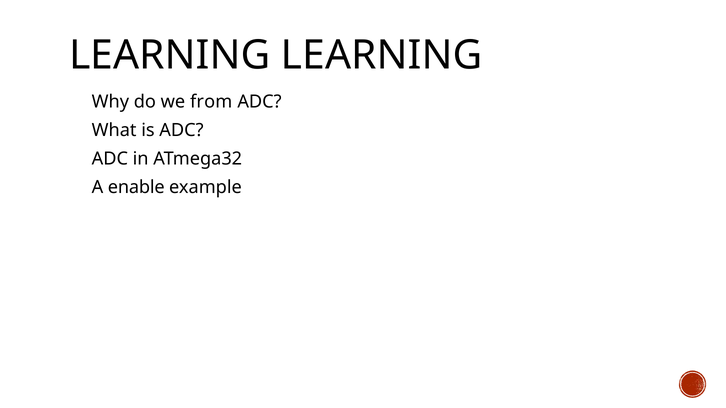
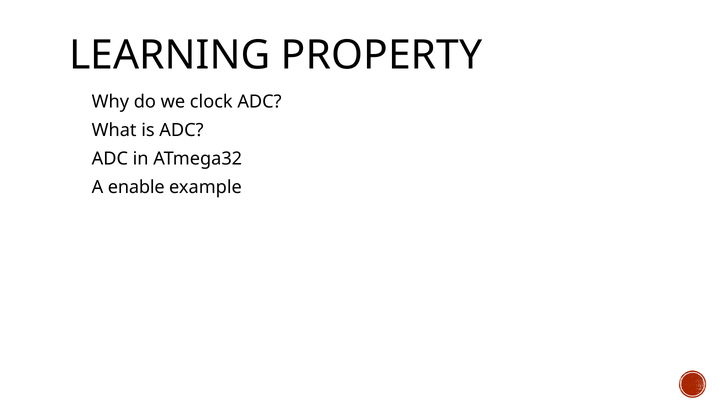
LEARNING LEARNING: LEARNING -> PROPERTY
from: from -> clock
